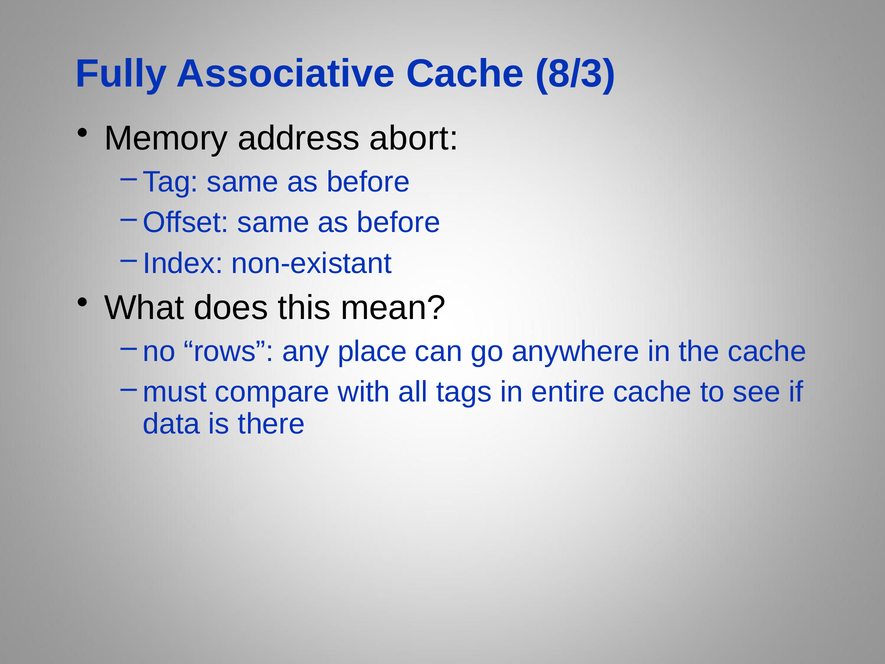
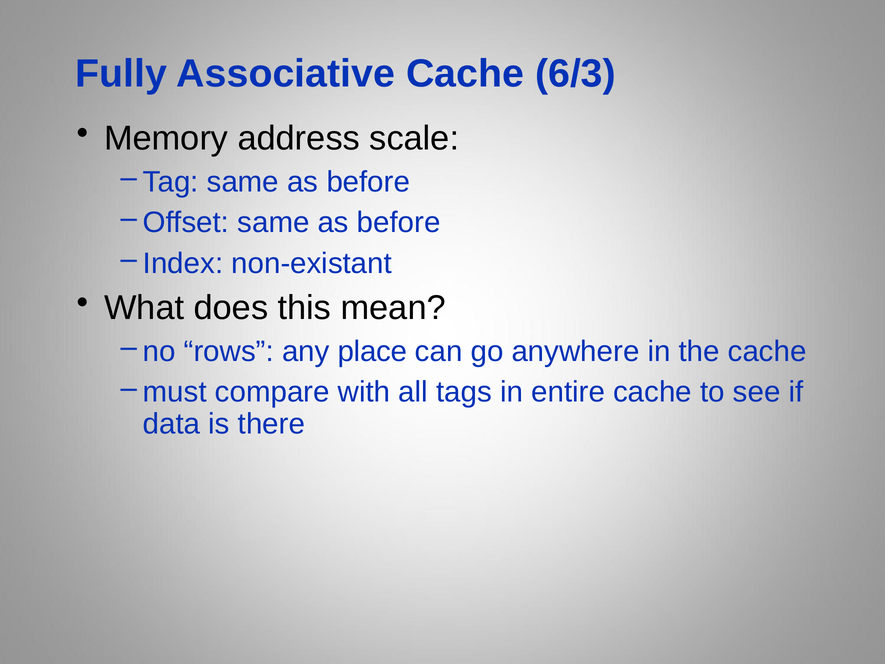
8/3: 8/3 -> 6/3
abort: abort -> scale
